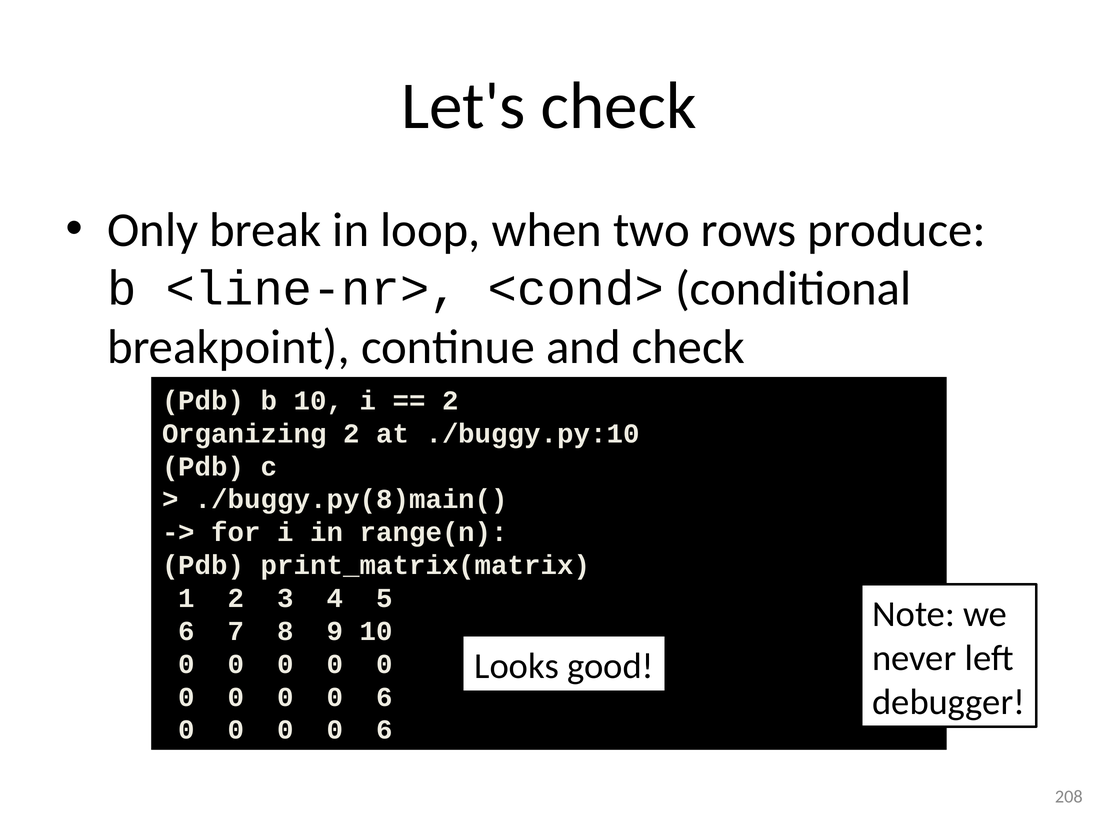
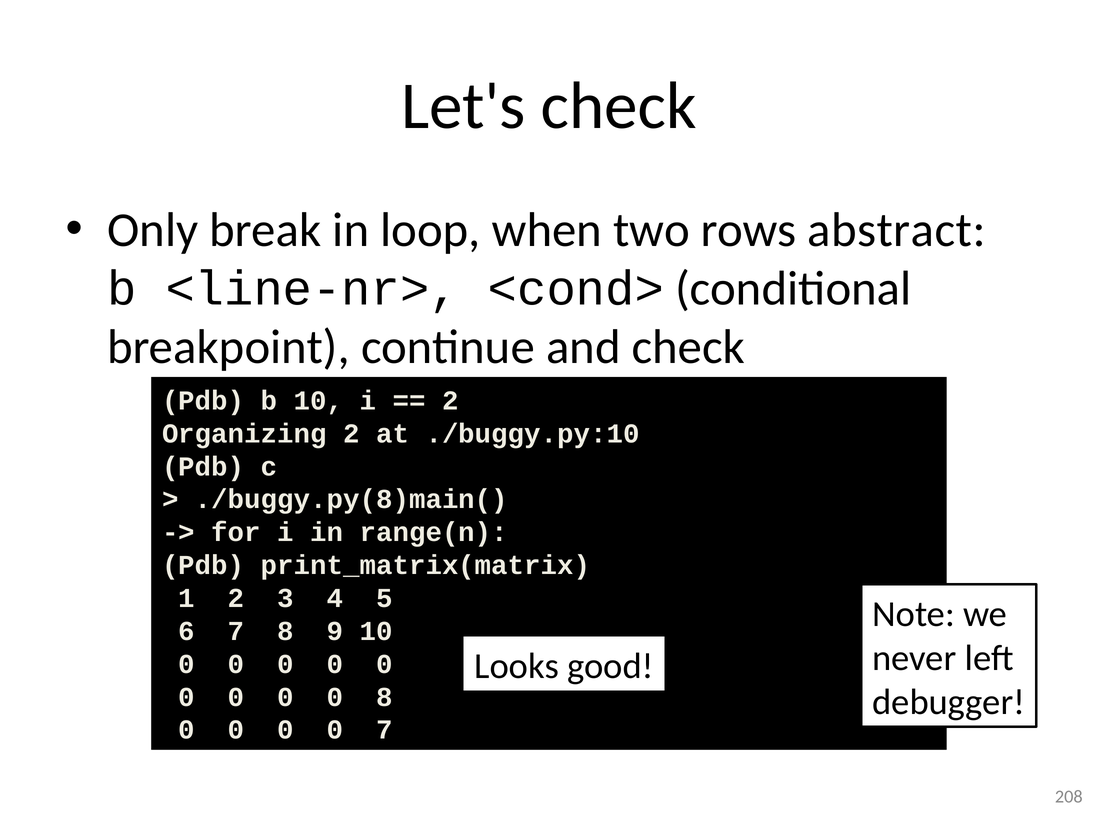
produce: produce -> abstract
6 at (384, 697): 6 -> 8
6 at (384, 730): 6 -> 7
